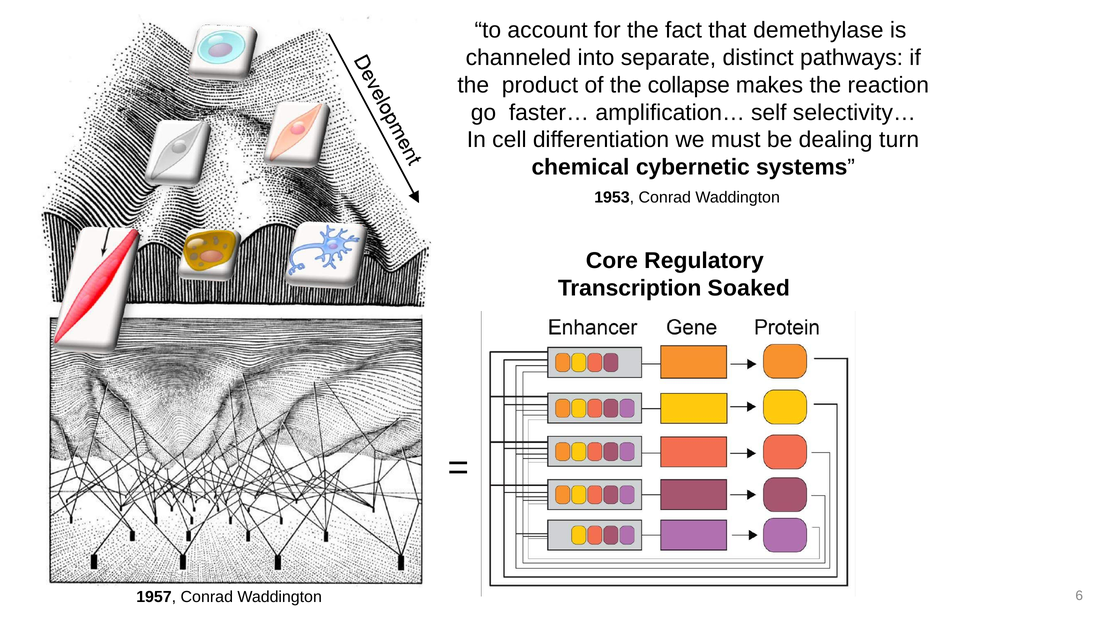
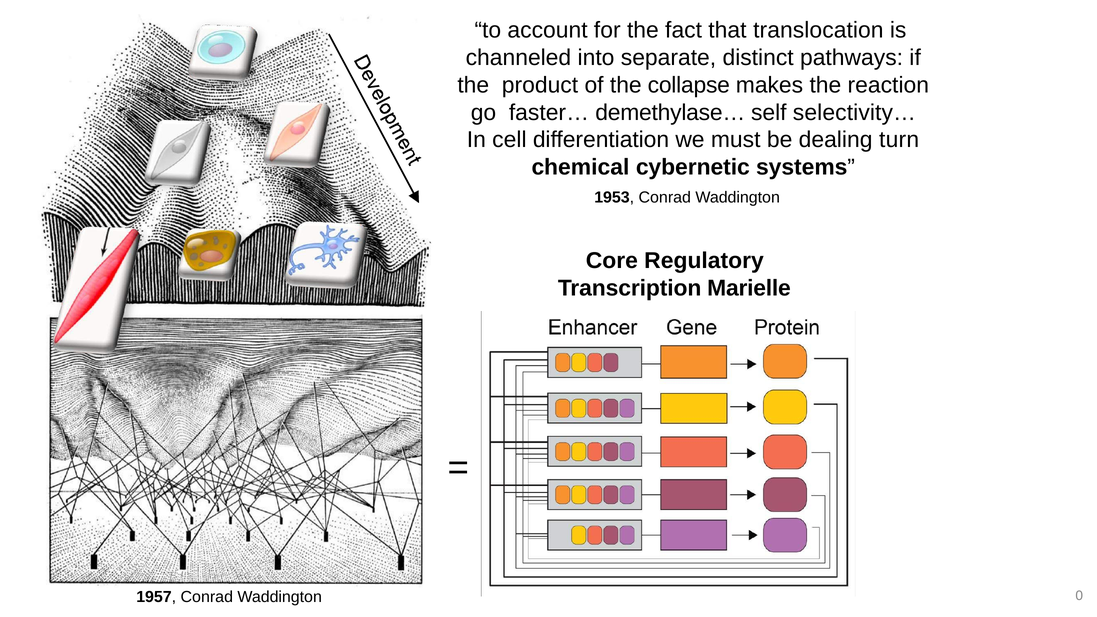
demethylase: demethylase -> translocation
amplification…: amplification… -> demethylase…
Soaked: Soaked -> Marielle
6: 6 -> 0
